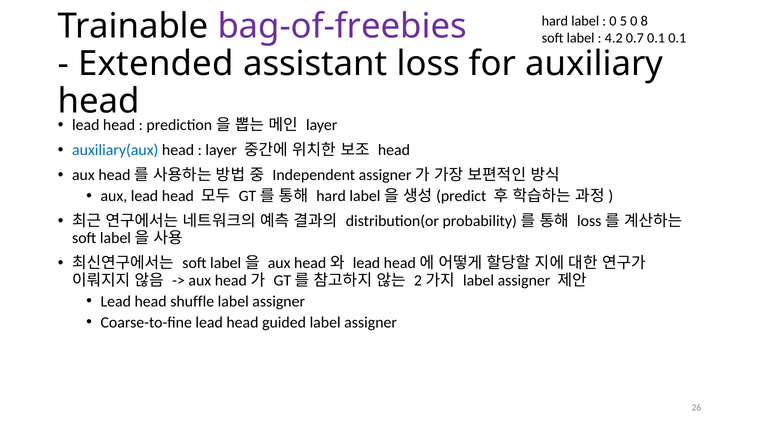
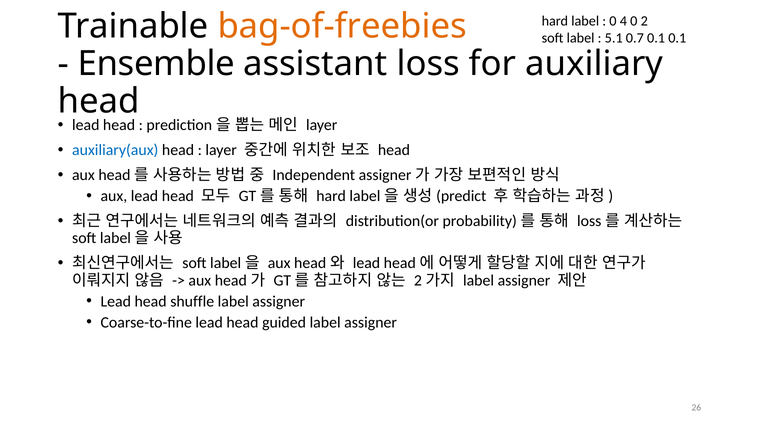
5: 5 -> 4
8: 8 -> 2
bag-of-freebies colour: purple -> orange
4.2: 4.2 -> 5.1
Extended: Extended -> Ensemble
